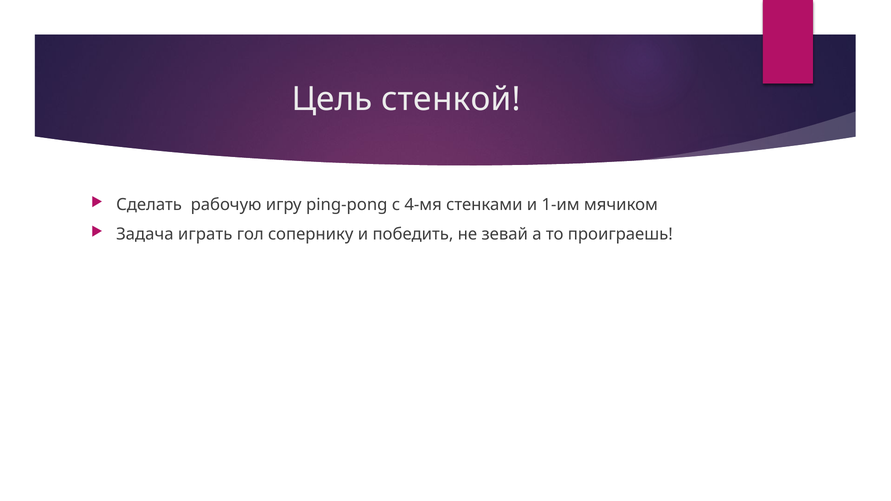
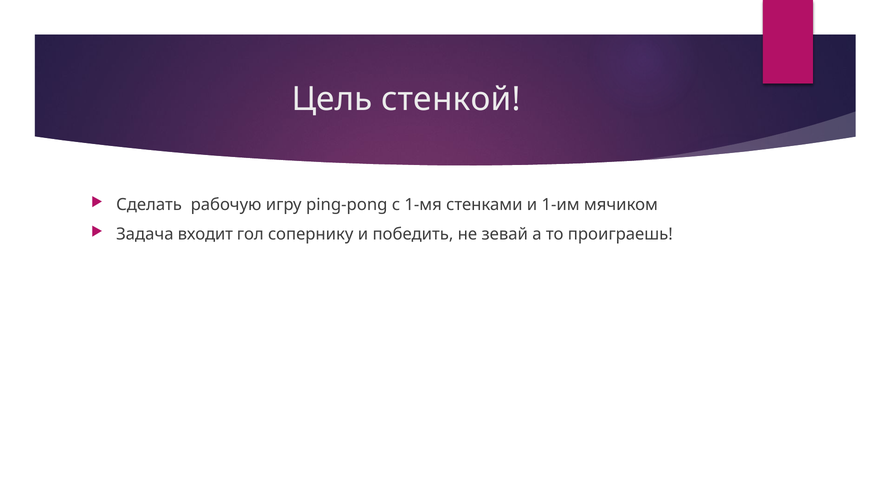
4-мя: 4-мя -> 1-мя
играть: играть -> входит
